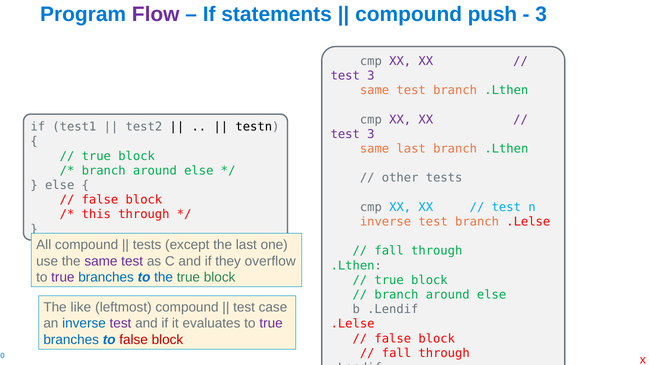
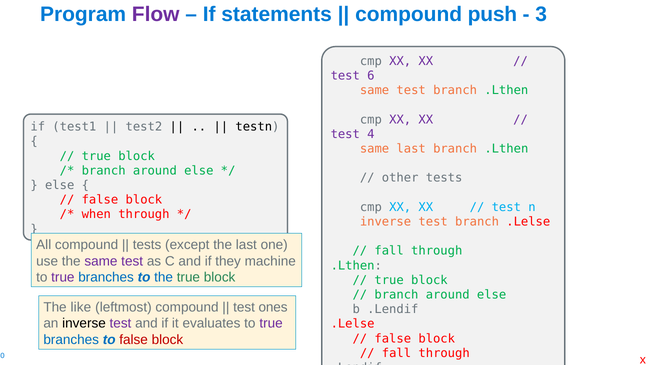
3 at (371, 76): 3 -> 6
3 at (371, 134): 3 -> 4
this: this -> when
overflow: overflow -> machine
case: case -> ones
inverse at (84, 323) colour: blue -> black
